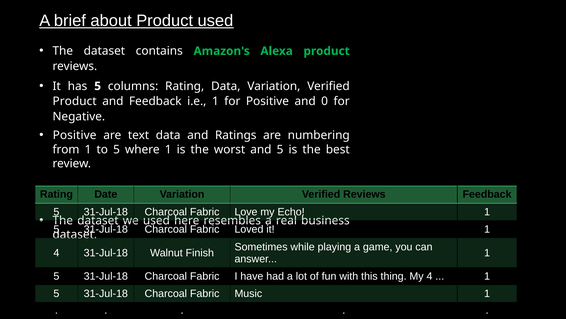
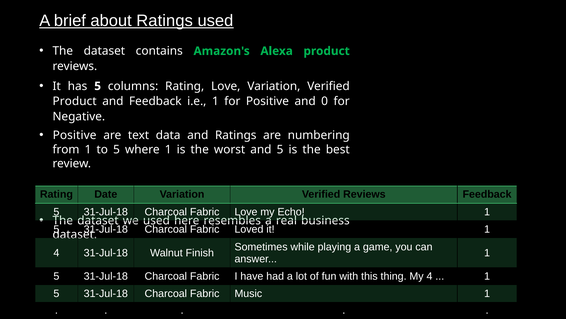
about Product: Product -> Ratings
Rating Data: Data -> Love
